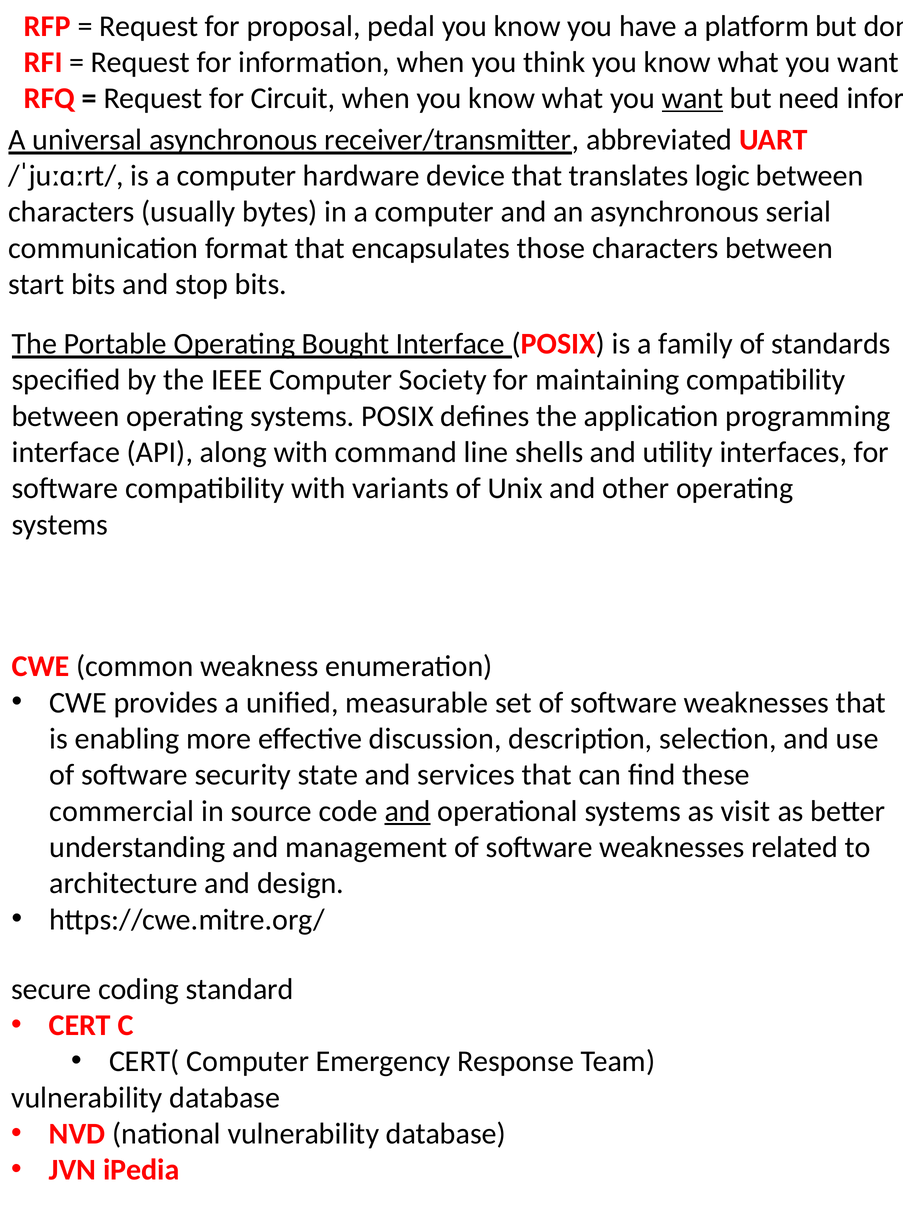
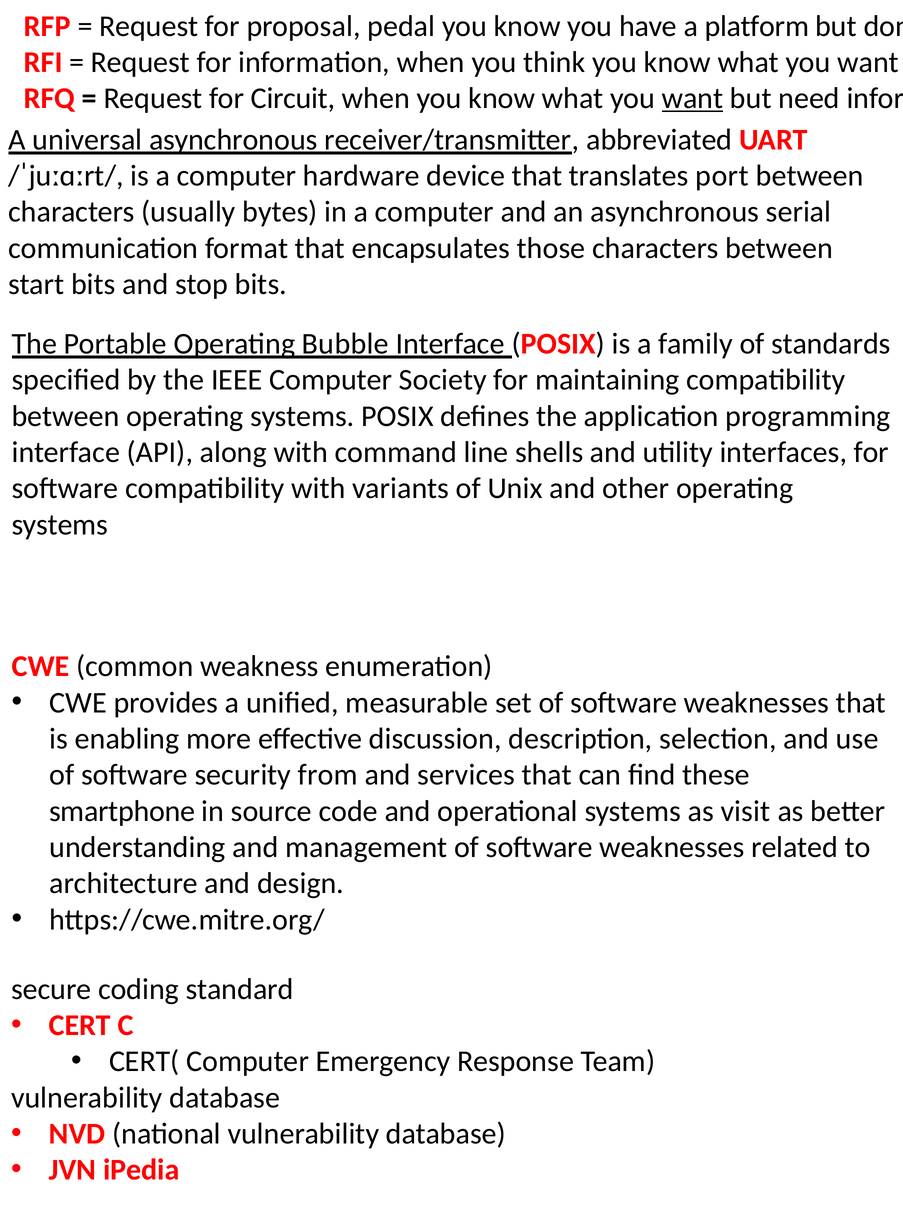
logic: logic -> port
Bought: Bought -> Bubble
security state: state -> from
commercial: commercial -> smartphone
and at (408, 810) underline: present -> none
